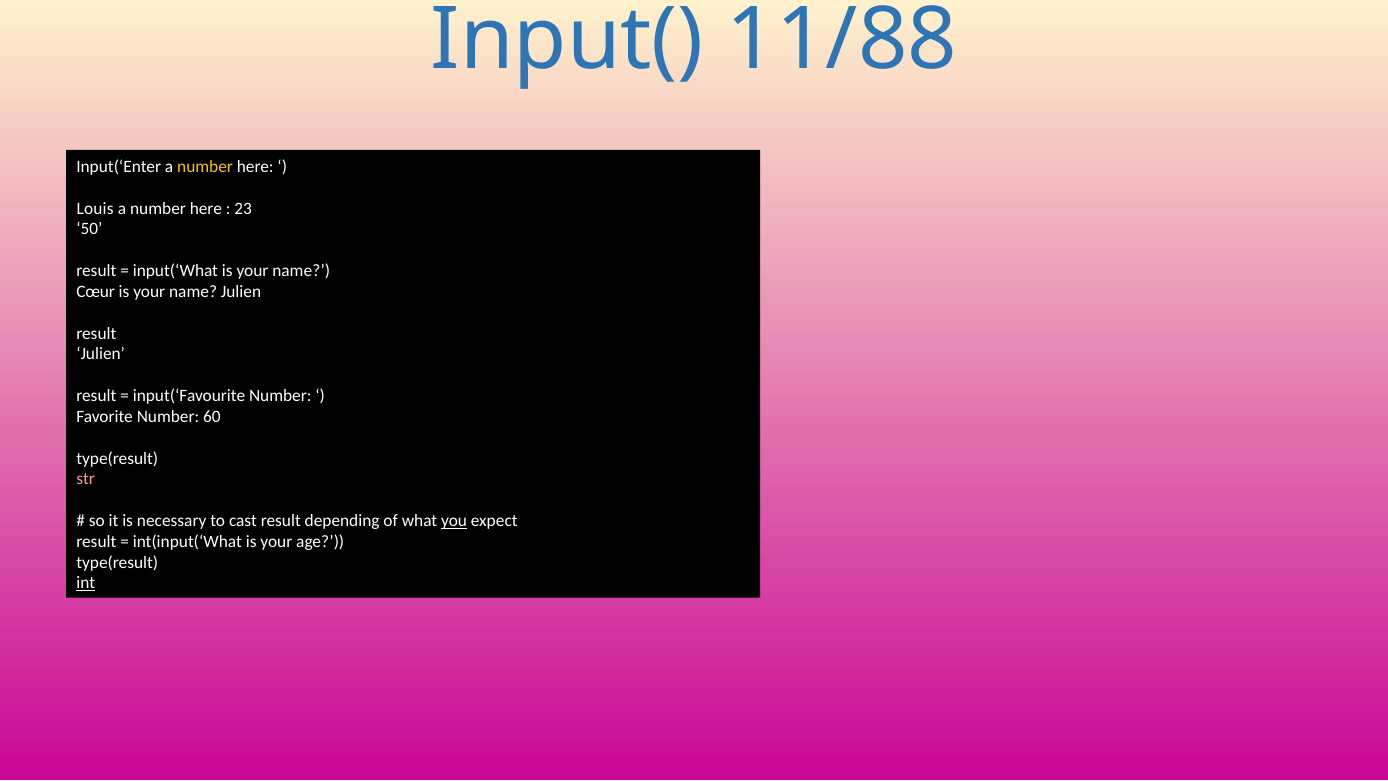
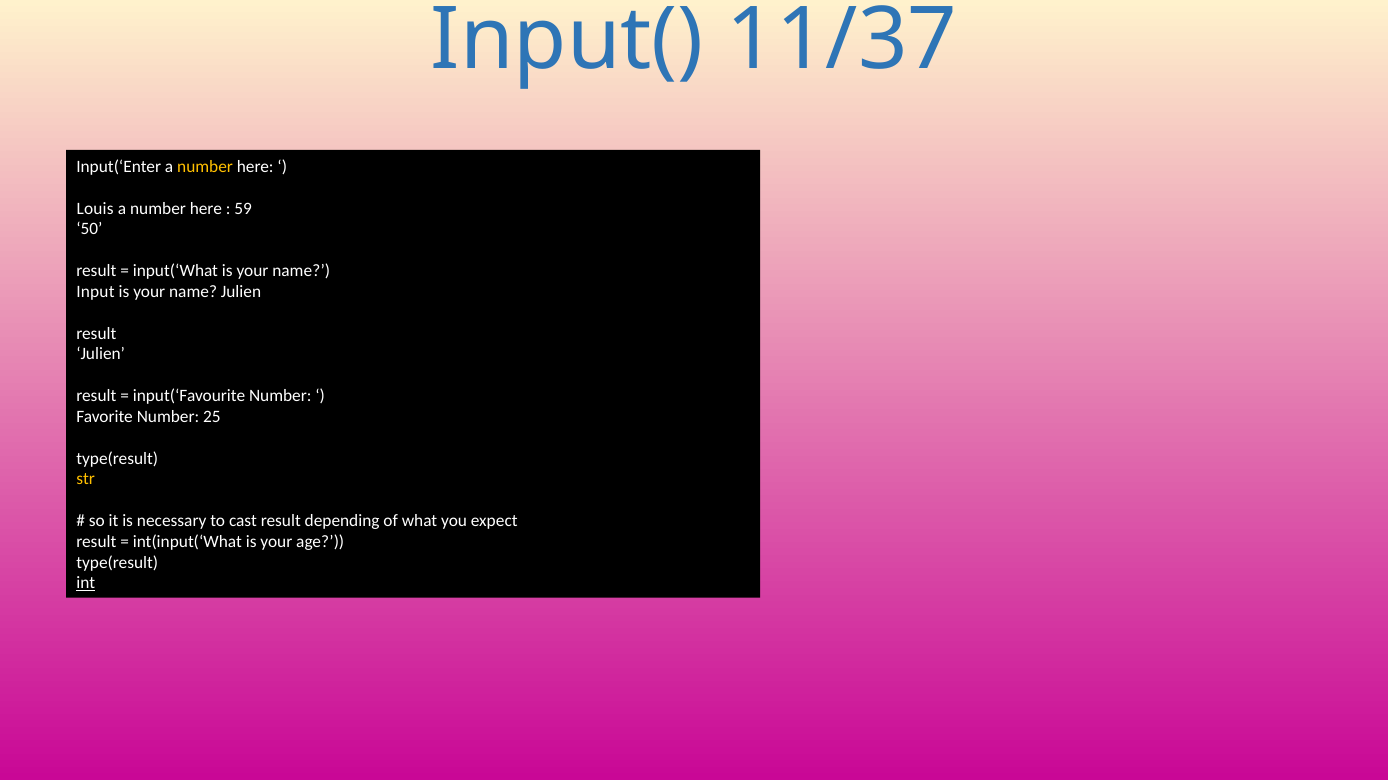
11/88: 11/88 -> 11/37
23: 23 -> 59
Cœur: Cœur -> Input
60: 60 -> 25
str colour: pink -> yellow
you underline: present -> none
